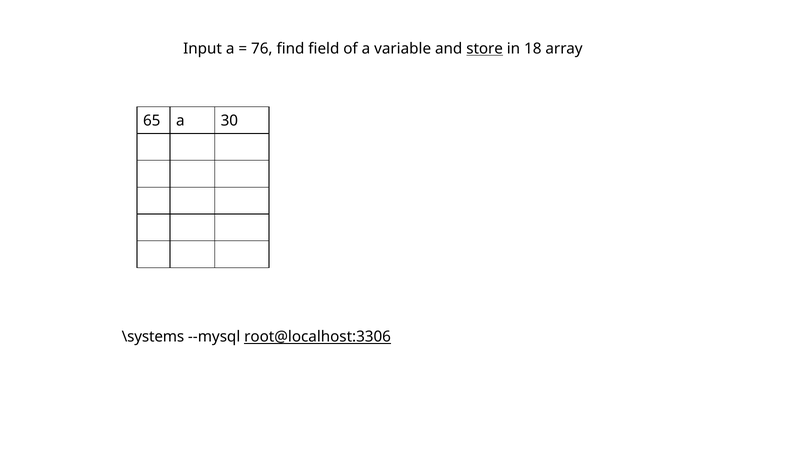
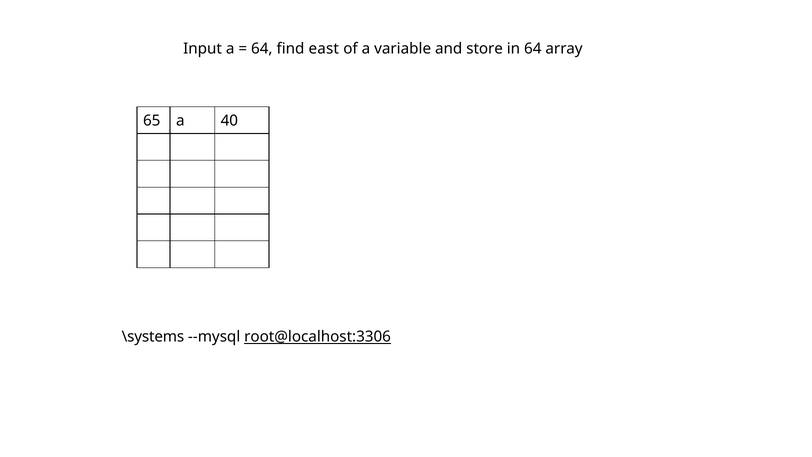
76 at (262, 49): 76 -> 64
field: field -> east
store underline: present -> none
in 18: 18 -> 64
30: 30 -> 40
